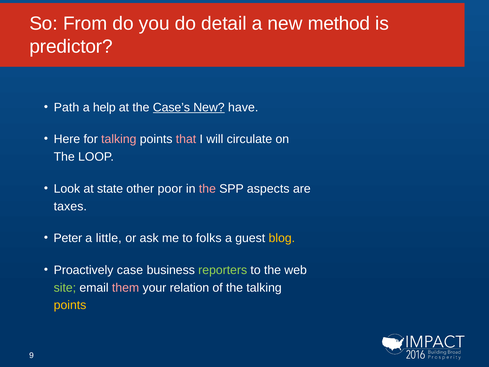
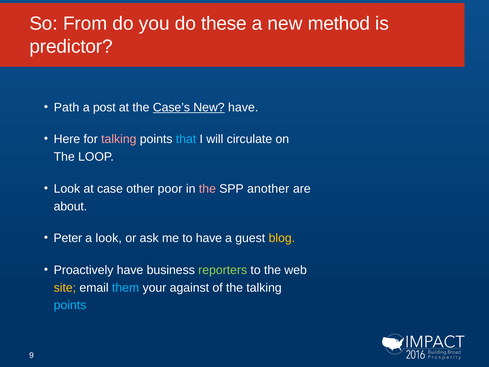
detail: detail -> these
help: help -> post
that colour: pink -> light blue
state: state -> case
aspects: aspects -> another
taxes: taxes -> about
a little: little -> look
to folks: folks -> have
Proactively case: case -> have
site colour: light green -> yellow
them colour: pink -> light blue
relation: relation -> against
points at (70, 305) colour: yellow -> light blue
